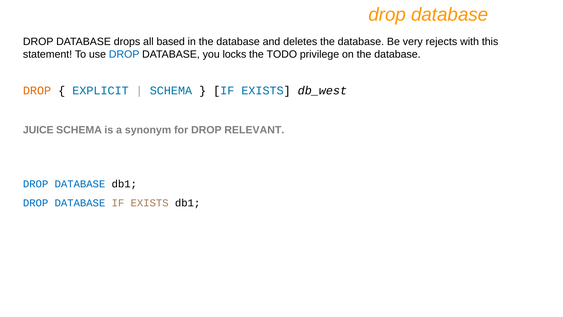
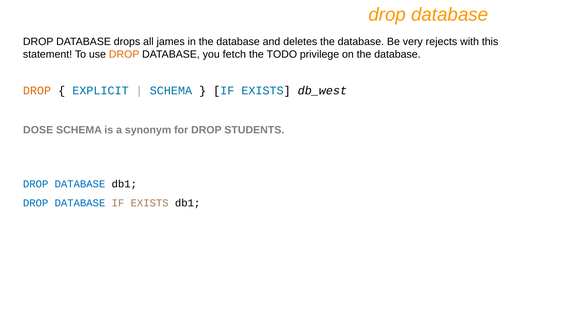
based: based -> james
DROP at (124, 54) colour: blue -> orange
locks: locks -> fetch
JUICE: JUICE -> DOSE
RELEVANT: RELEVANT -> STUDENTS
